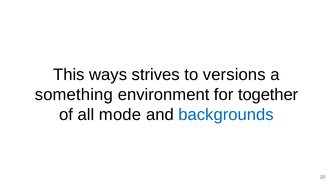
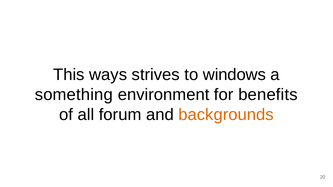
versions: versions -> windows
together: together -> benefits
mode: mode -> forum
backgrounds colour: blue -> orange
